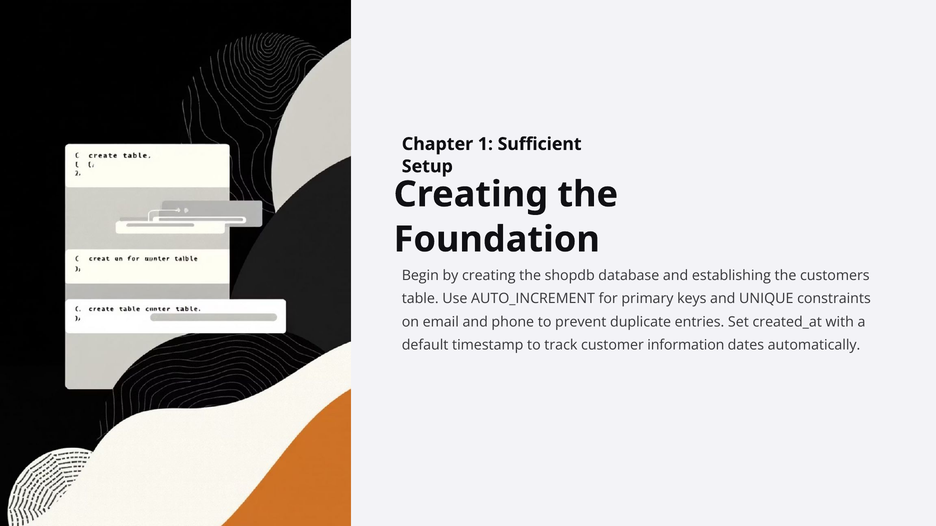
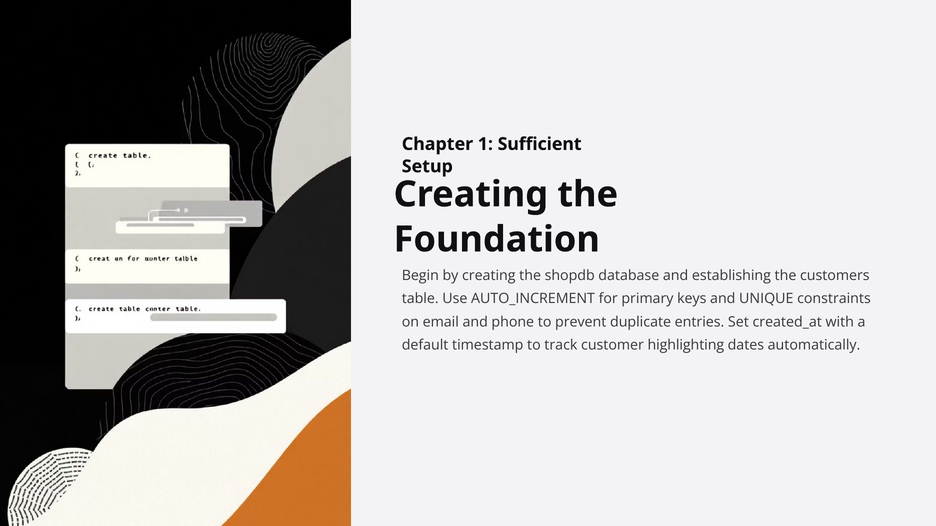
information: information -> highlighting
